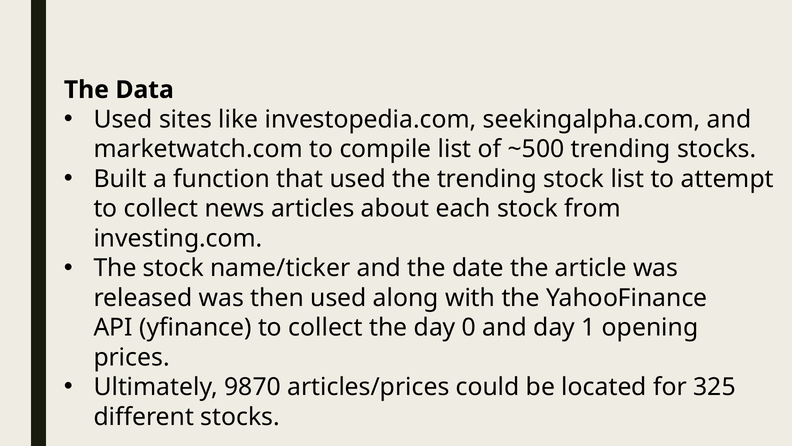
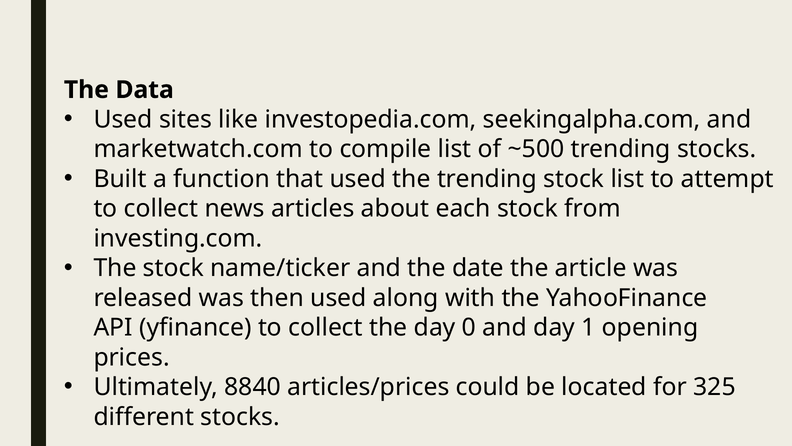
9870: 9870 -> 8840
